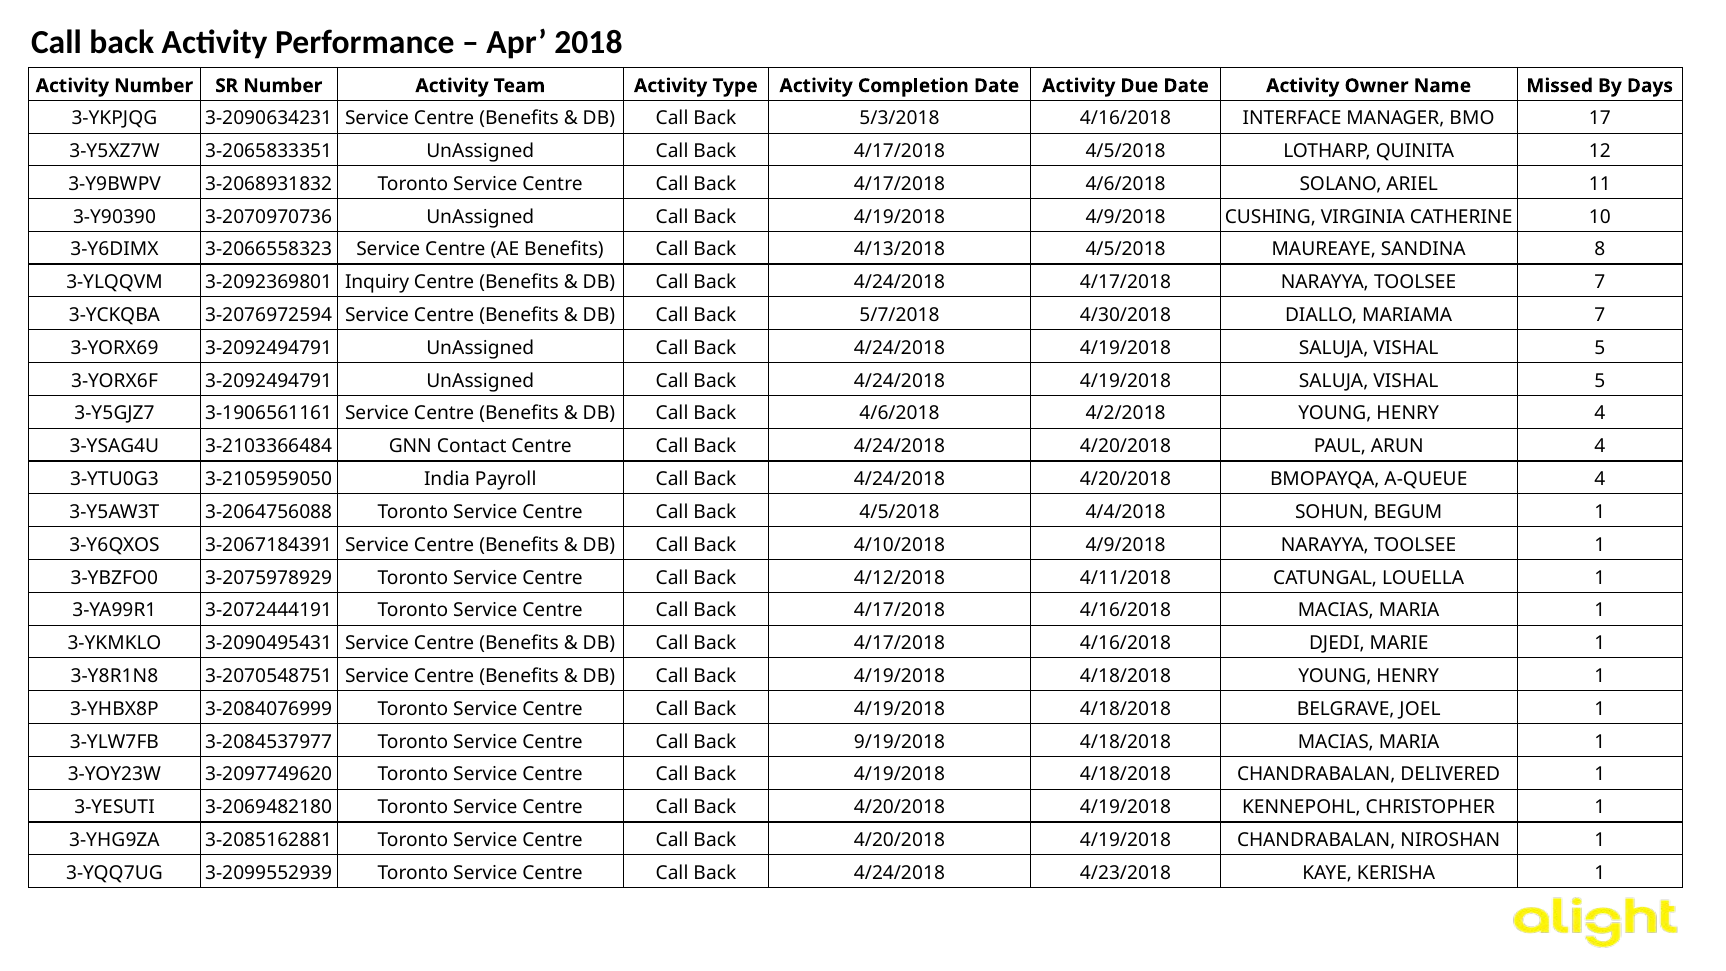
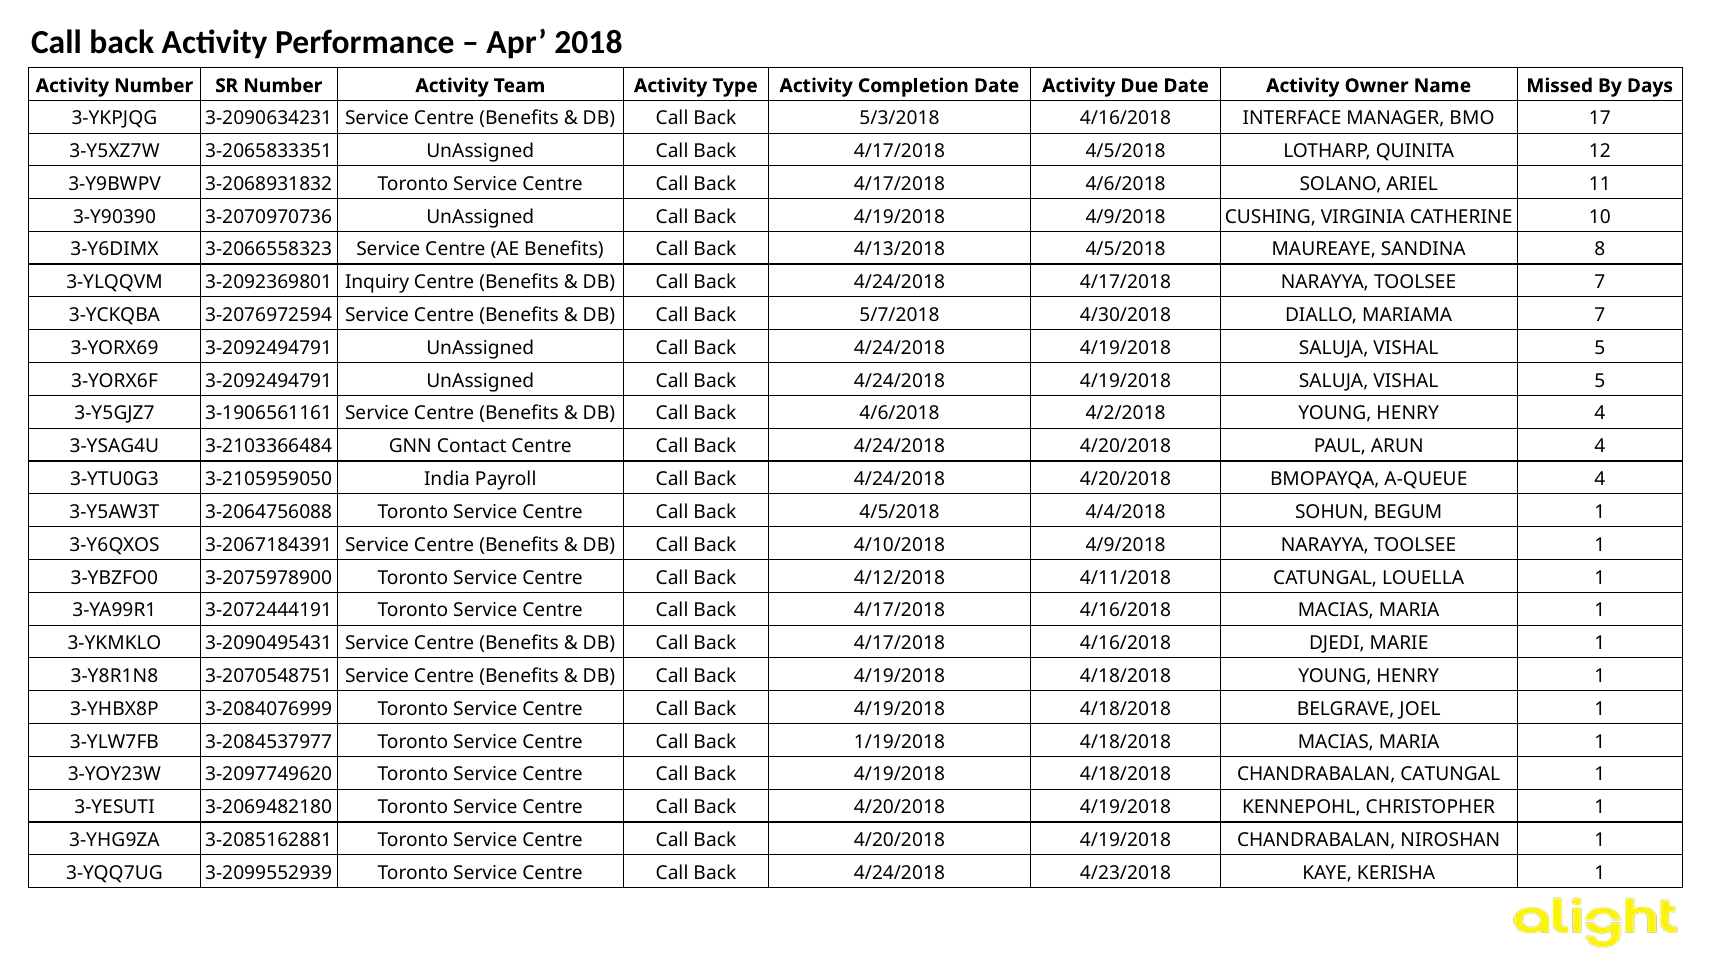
3-2075978929: 3-2075978929 -> 3-2075978900
9/19/2018: 9/19/2018 -> 1/19/2018
CHANDRABALAN DELIVERED: DELIVERED -> CATUNGAL
